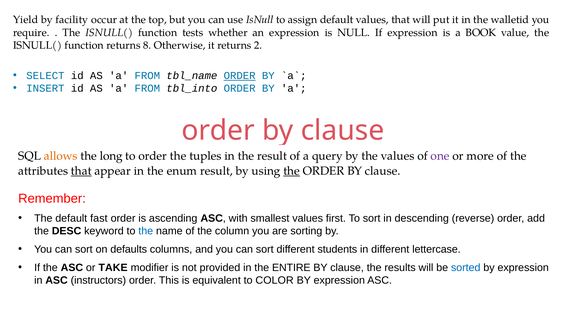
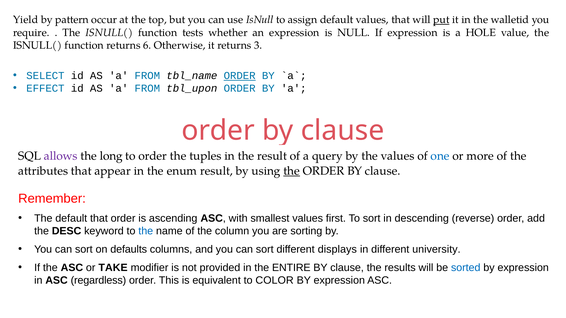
facility: facility -> pattern
put underline: none -> present
BOOK: BOOK -> HOLE
8: 8 -> 6
2: 2 -> 3
INSERT: INSERT -> EFFECT
tbl_into: tbl_into -> tbl_upon
allows colour: orange -> purple
one colour: purple -> blue
that at (81, 171) underline: present -> none
default fast: fast -> that
students: students -> displays
lettercase: lettercase -> university
instructors: instructors -> regardless
